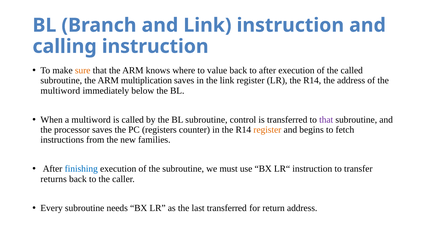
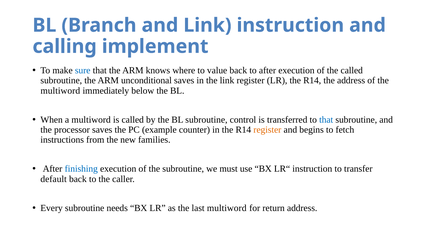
calling instruction: instruction -> implement
sure colour: orange -> blue
multiplication: multiplication -> unconditional
that at (326, 119) colour: purple -> blue
registers: registers -> example
returns: returns -> default
last transferred: transferred -> multiword
